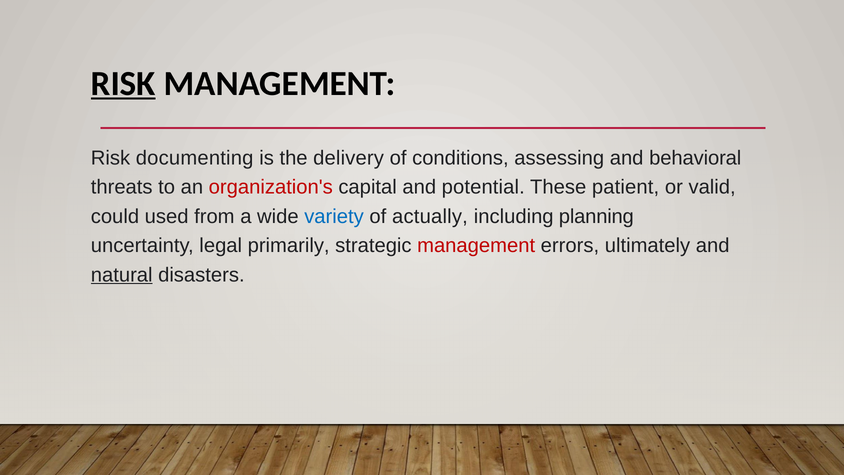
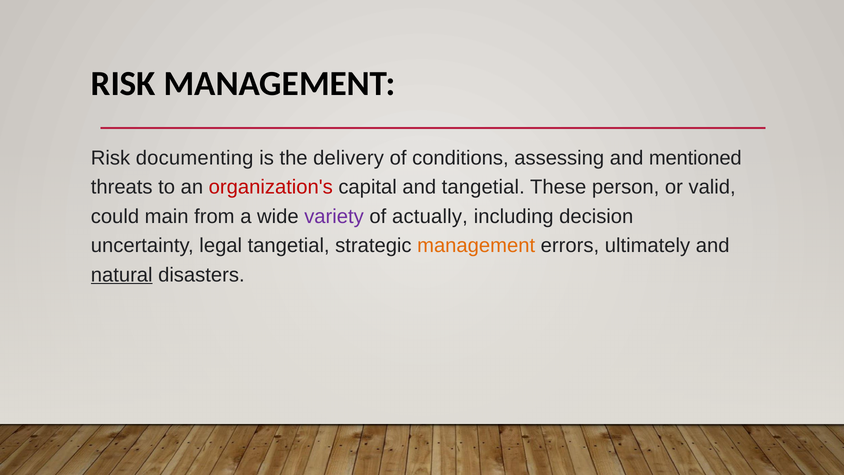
RISK at (123, 83) underline: present -> none
behavioral: behavioral -> mentioned
and potential: potential -> tangetial
patient: patient -> person
used: used -> main
variety colour: blue -> purple
planning: planning -> decision
legal primarily: primarily -> tangetial
management at (476, 246) colour: red -> orange
